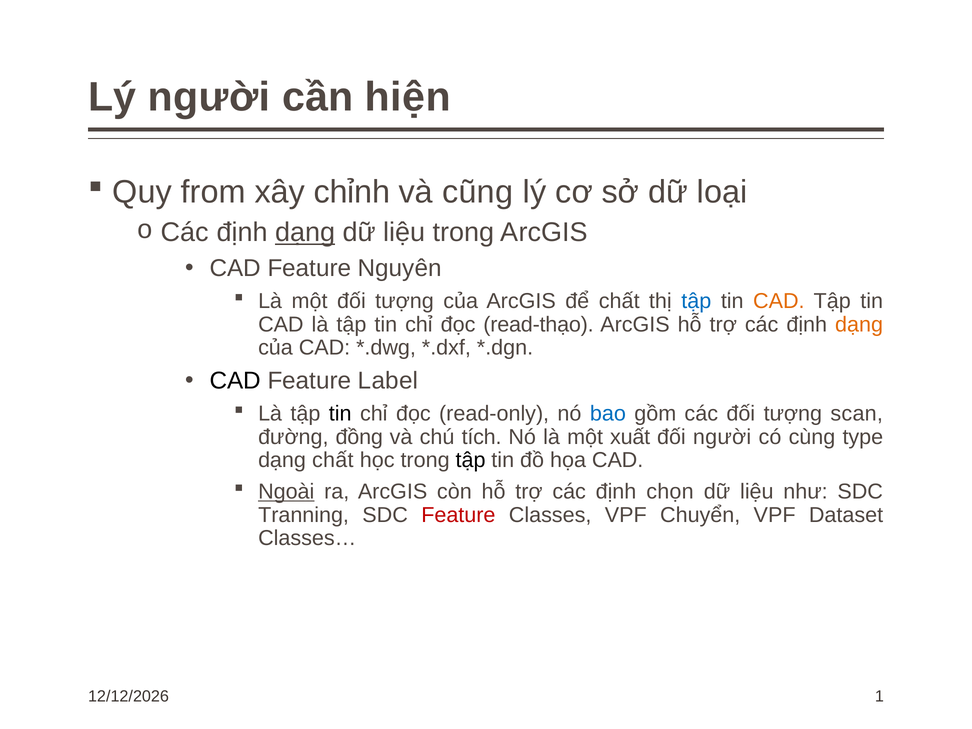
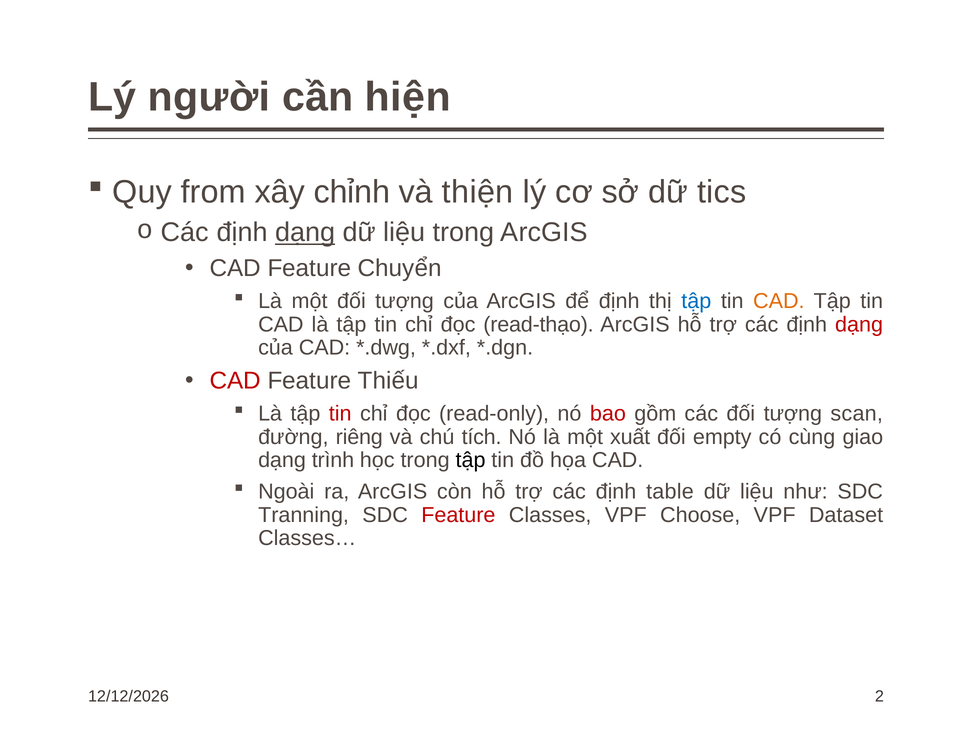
cũng: cũng -> thiện
loại: loại -> tics
Nguyên: Nguyên -> Chuyển
để chất: chất -> định
dạng at (859, 325) colour: orange -> red
CAD at (235, 381) colour: black -> red
Label: Label -> Thiếu
tin at (340, 414) colour: black -> red
bao colour: blue -> red
đồng: đồng -> riêng
đối người: người -> empty
type: type -> giao
dạng chất: chất -> trình
Ngoài underline: present -> none
chọn: chọn -> table
Chuyển: Chuyển -> Choose
1: 1 -> 2
